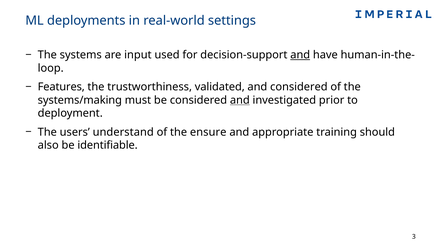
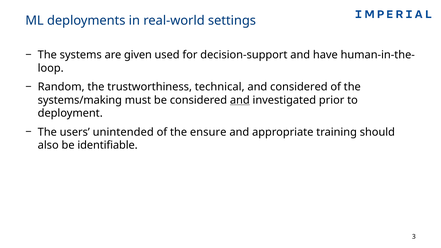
input: input -> given
and at (300, 55) underline: present -> none
Features: Features -> Random
validated: validated -> technical
understand: understand -> unintended
